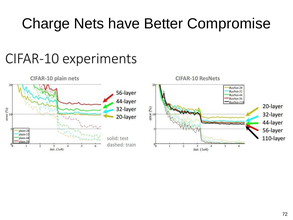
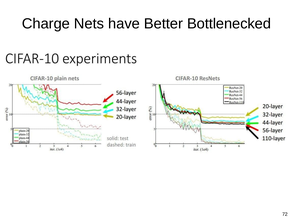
Compromise: Compromise -> Bottlenecked
